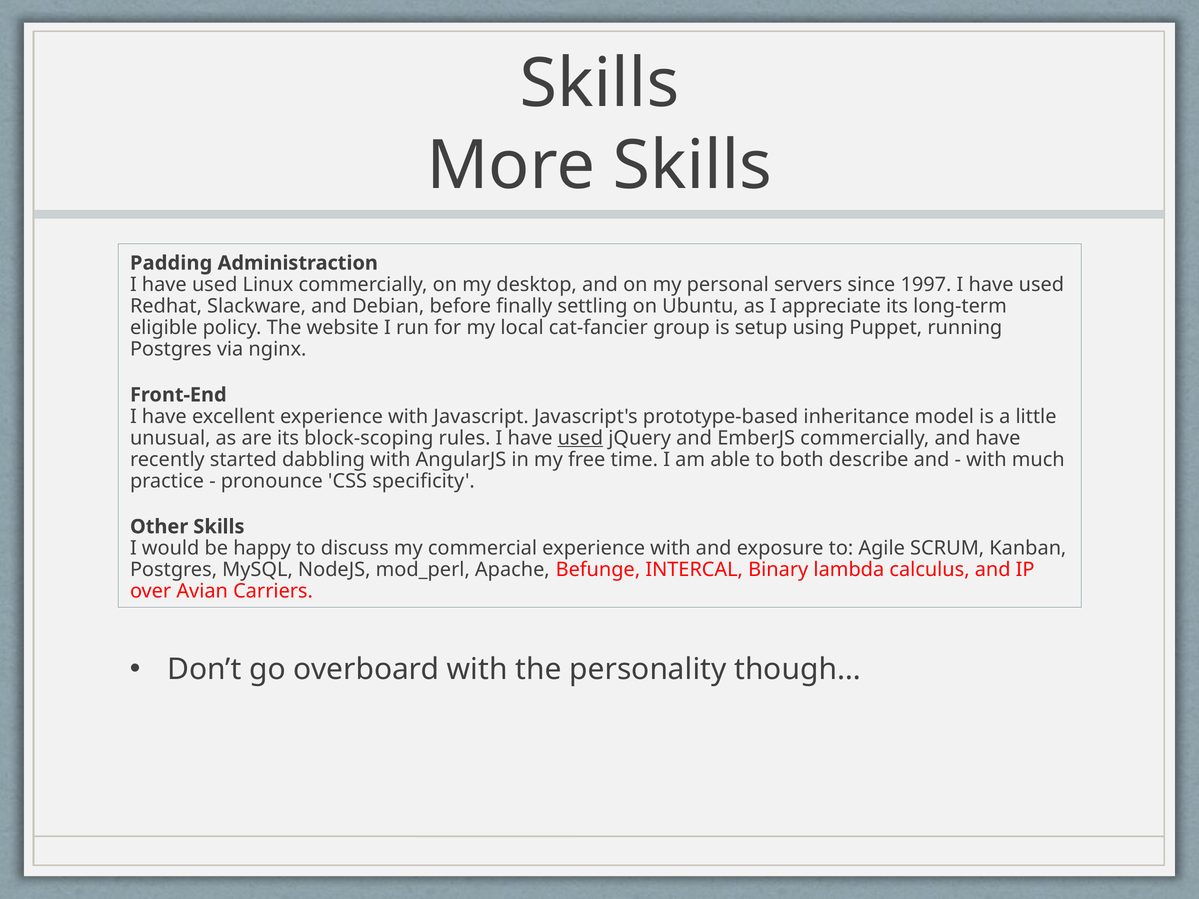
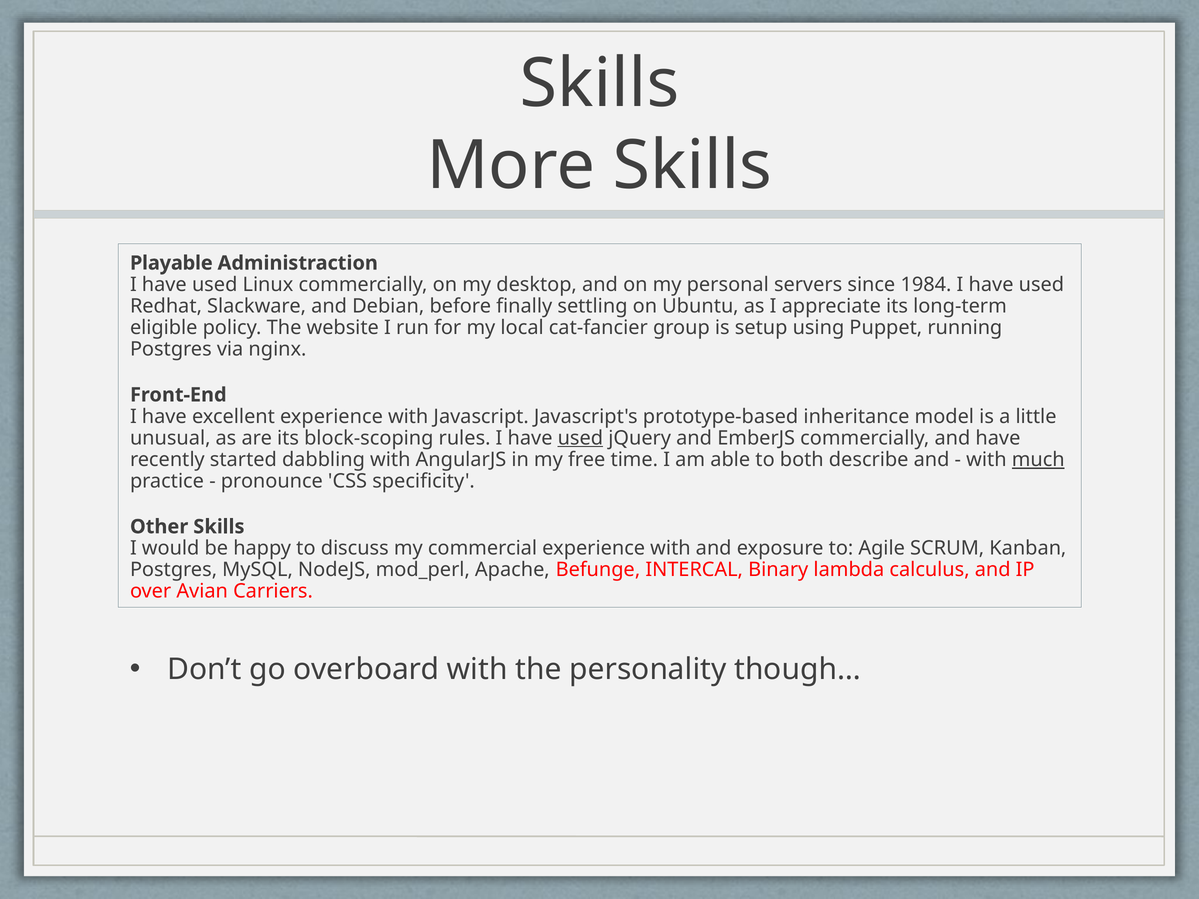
Padding: Padding -> Playable
1997: 1997 -> 1984
much underline: none -> present
